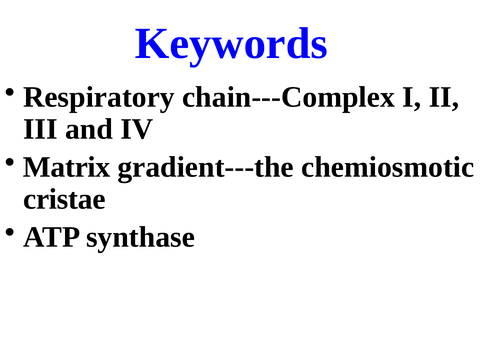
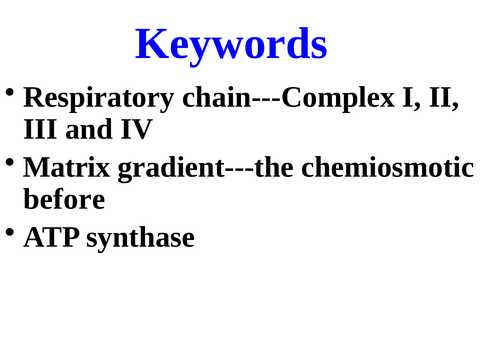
cristae: cristae -> before
